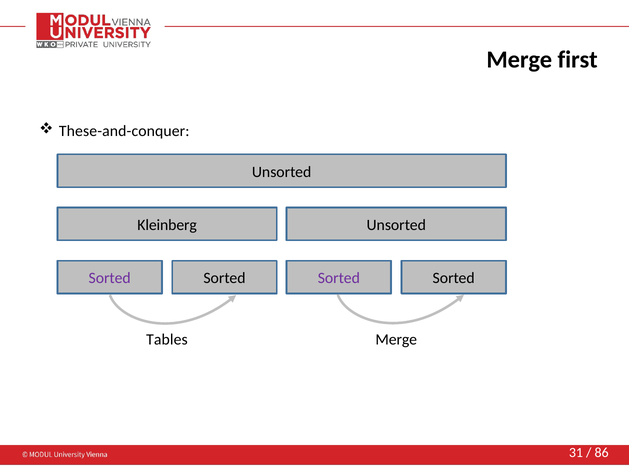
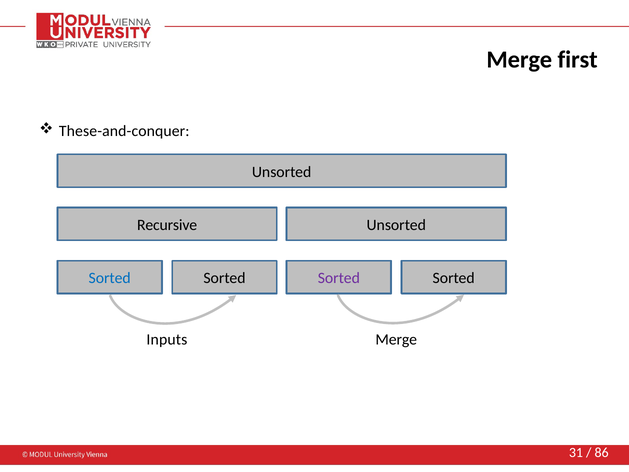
Kleinberg: Kleinberg -> Recursive
Sorted at (110, 278) colour: purple -> blue
Tables: Tables -> Inputs
